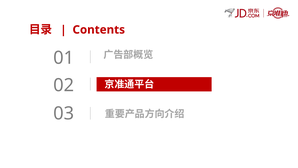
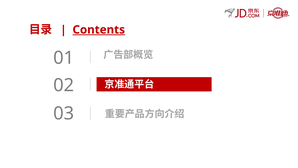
Contents underline: none -> present
